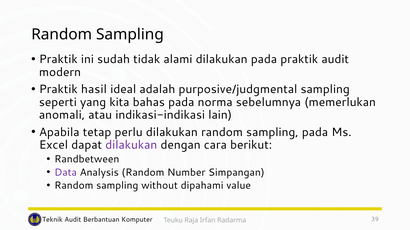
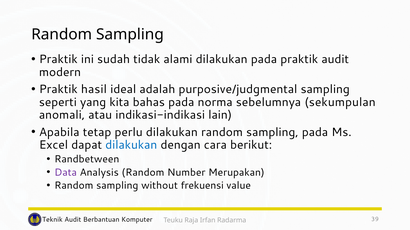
memerlukan: memerlukan -> sekumpulan
dilakukan at (131, 145) colour: purple -> blue
Simpangan: Simpangan -> Merupakan
dipahami: dipahami -> frekuensi
